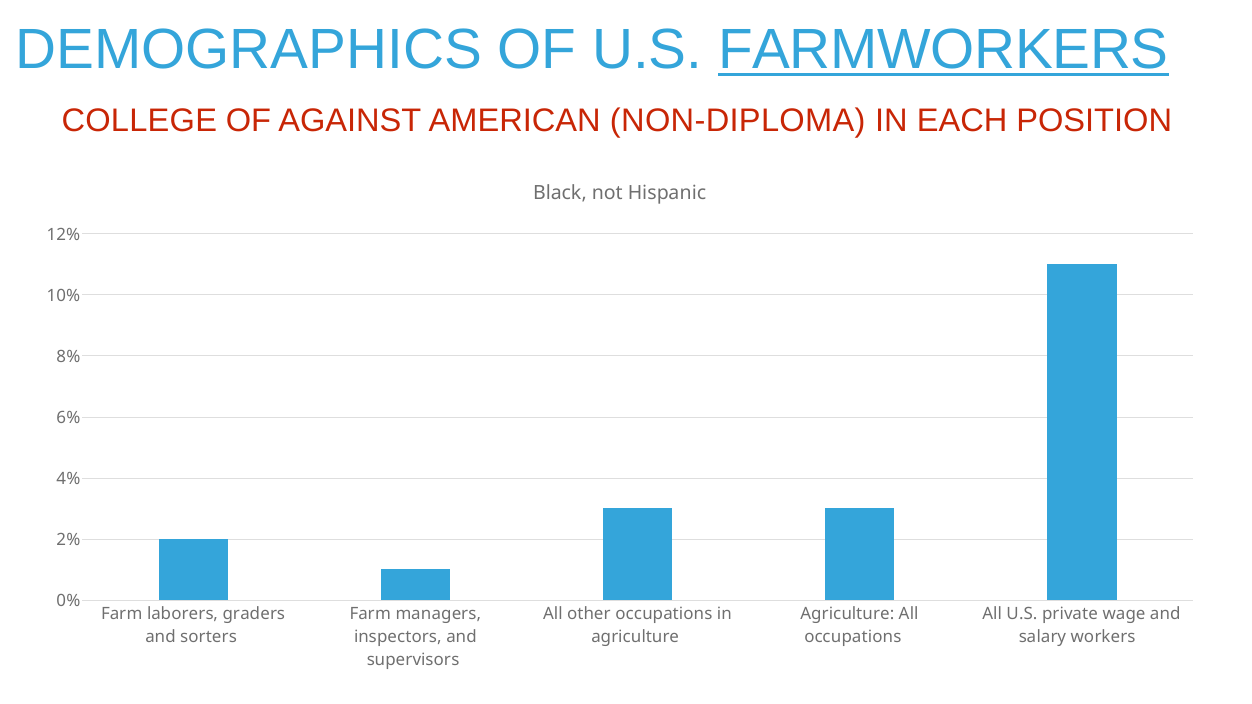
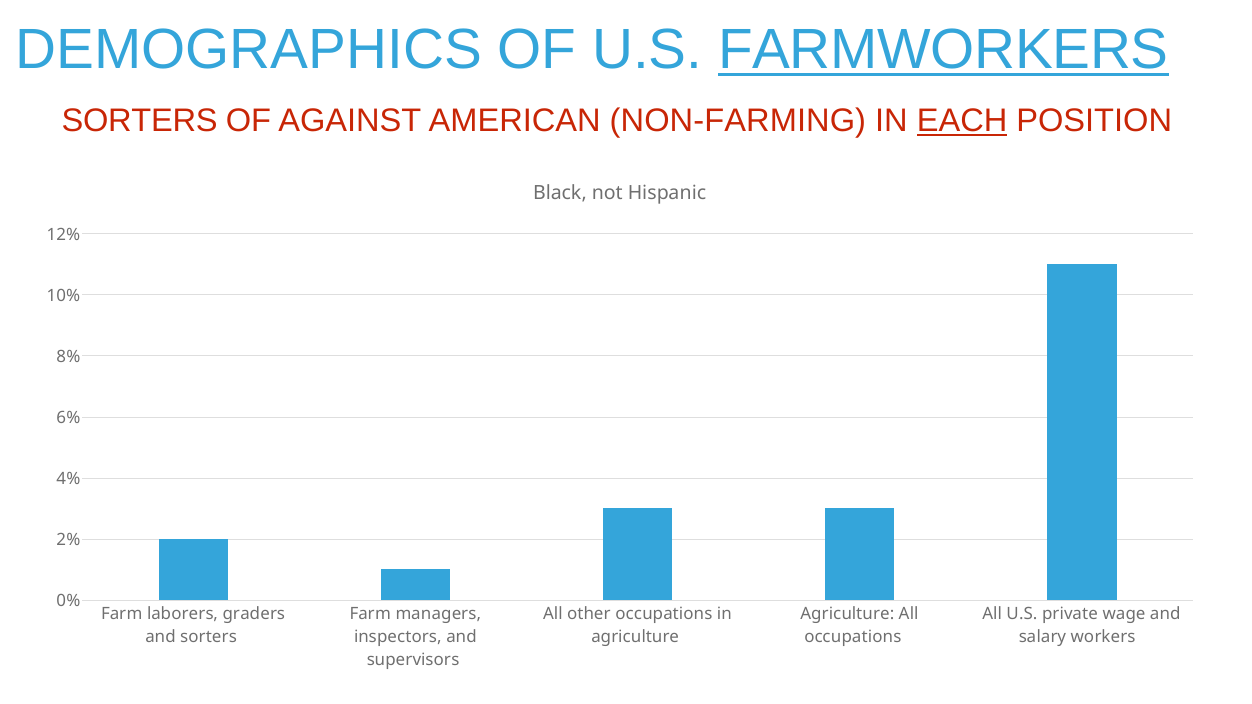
COLLEGE at (139, 121): COLLEGE -> SORTERS
NON-DIPLOMA: NON-DIPLOMA -> NON-FARMING
EACH underline: none -> present
